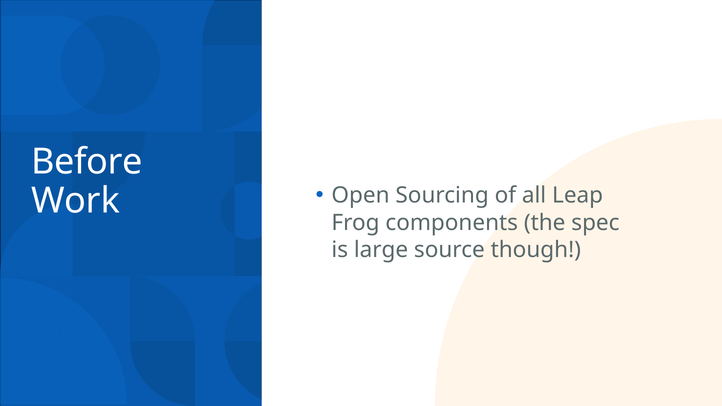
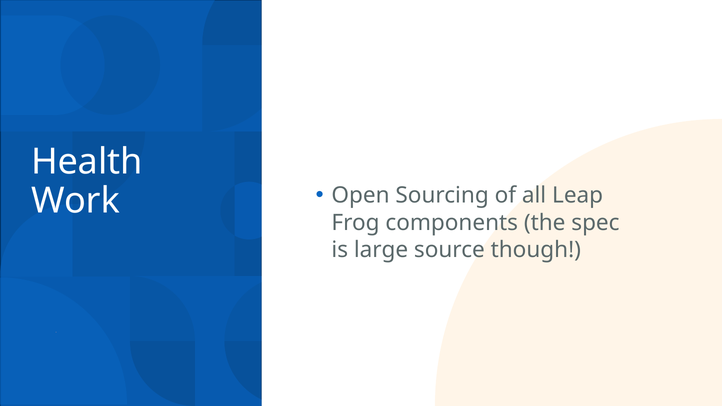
Before: Before -> Health
